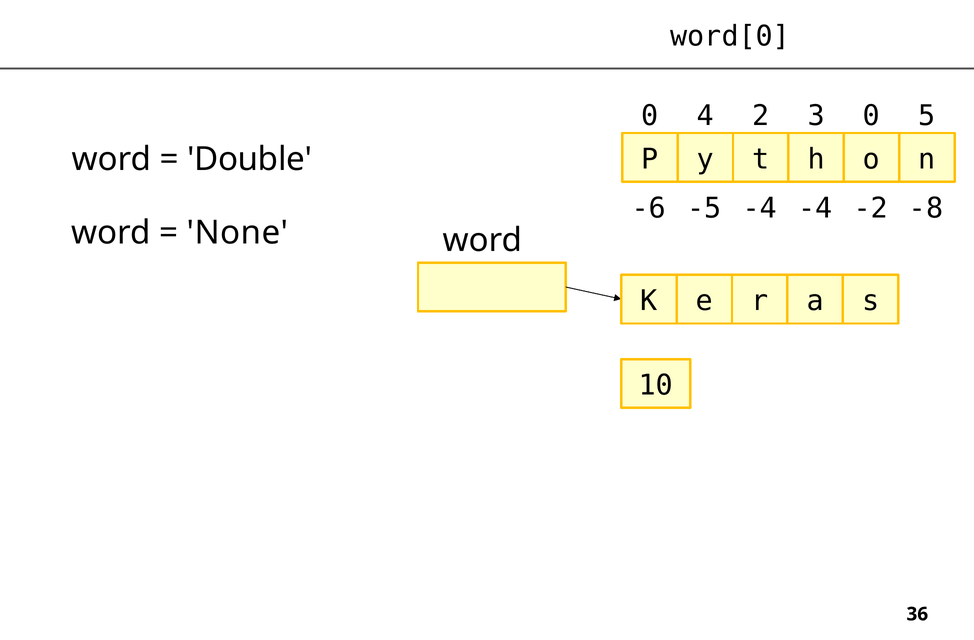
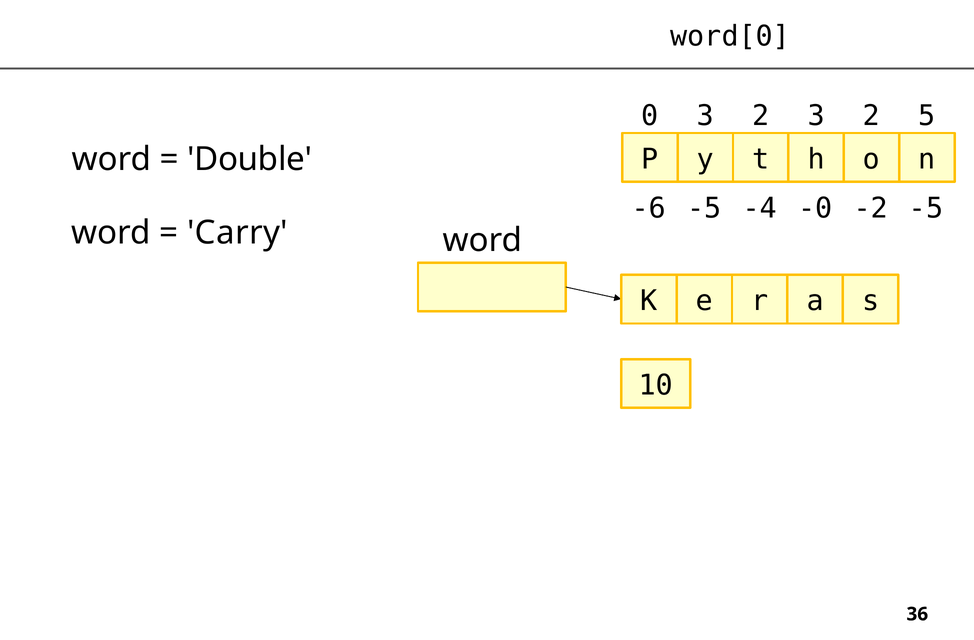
0 4: 4 -> 3
2 3 0: 0 -> 2
-4 -4: -4 -> -0
-2 -8: -8 -> -5
None: None -> Carry
